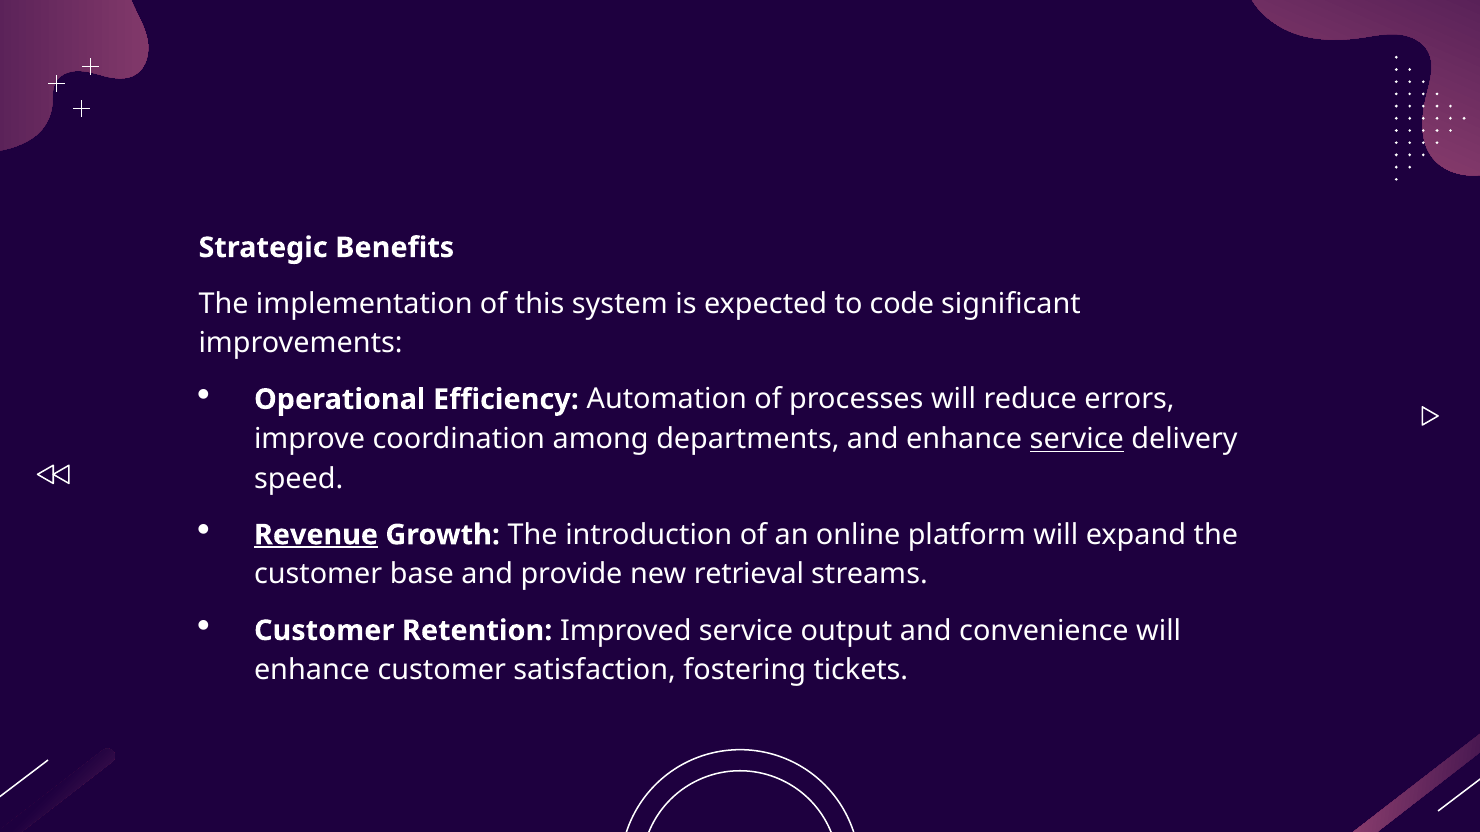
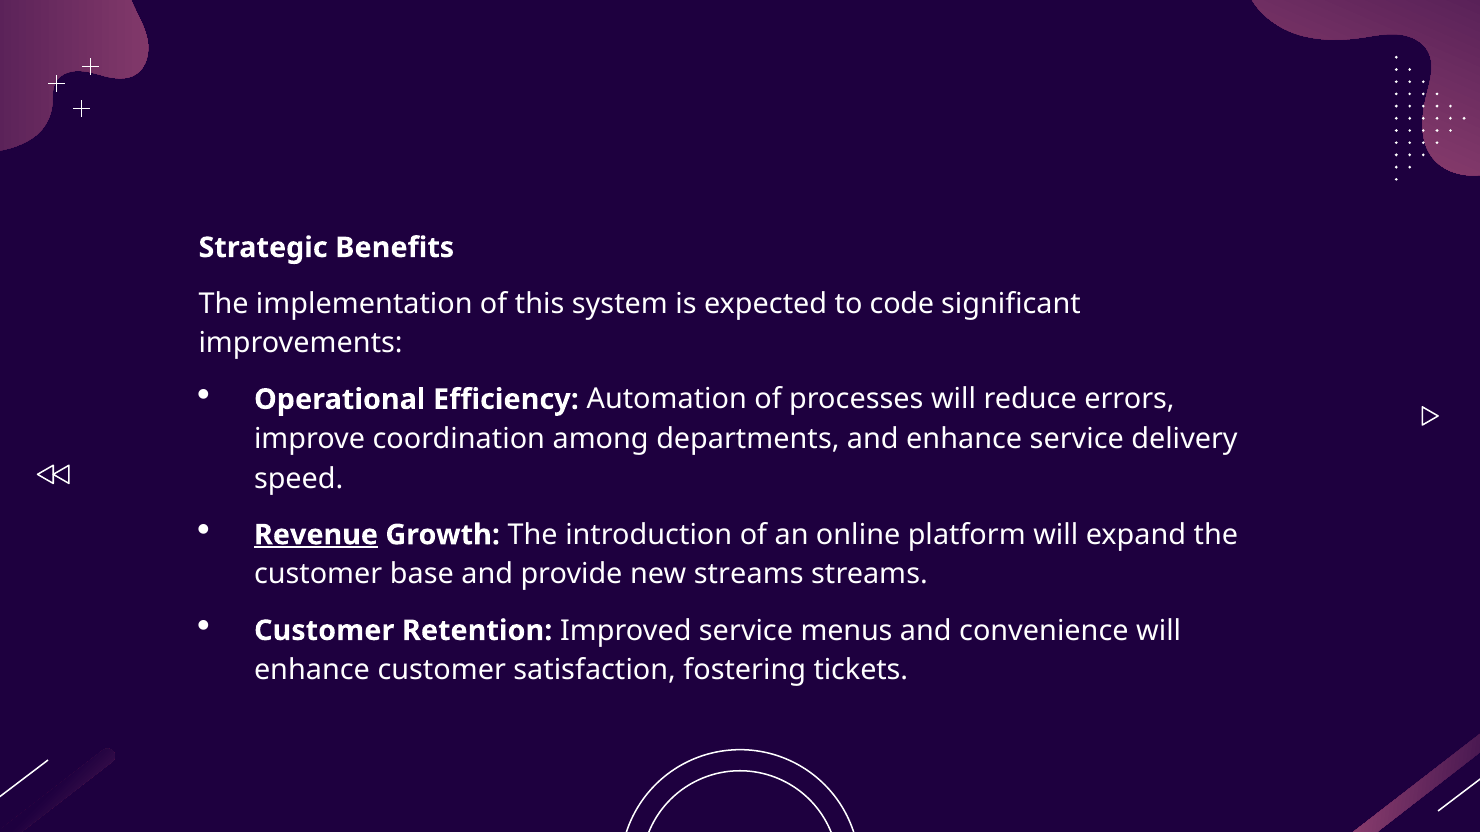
service at (1077, 439) underline: present -> none
new retrieval: retrieval -> streams
output: output -> menus
